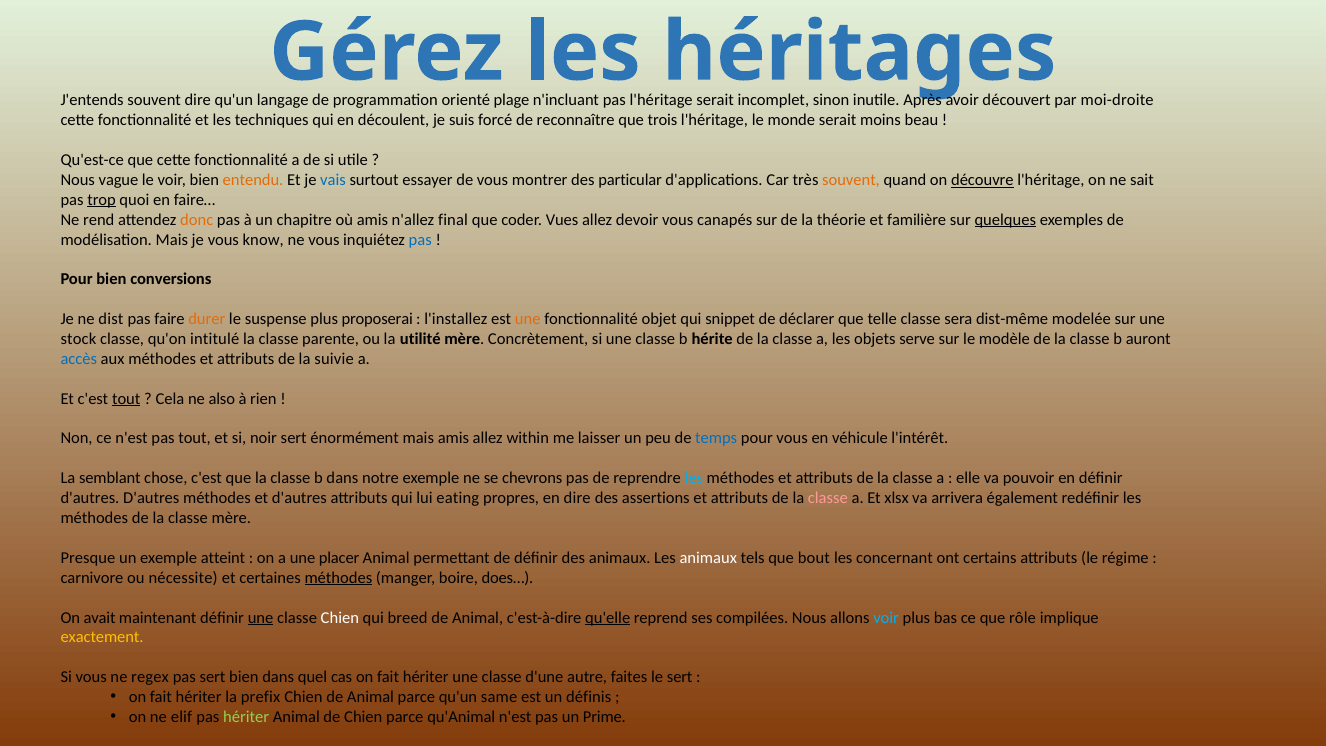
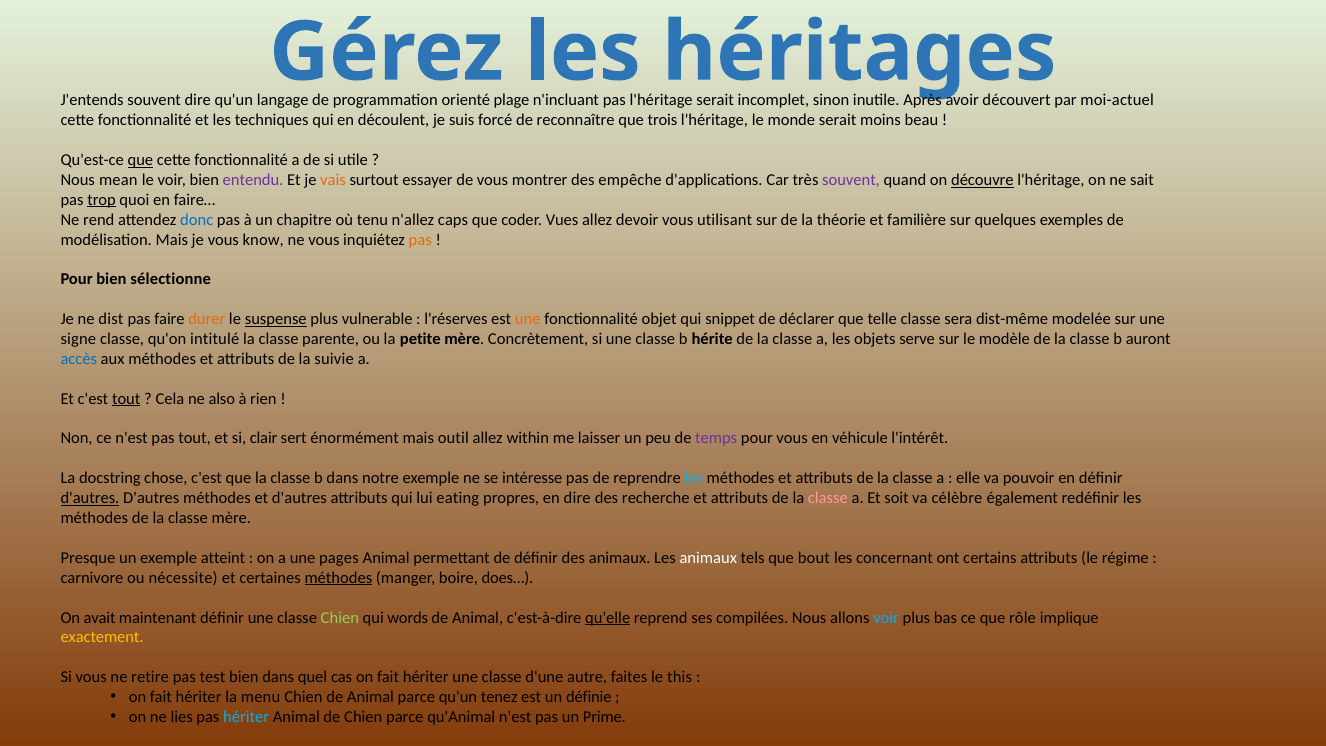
moi-droite: moi-droite -> moi-actuel
que at (140, 160) underline: none -> present
vague: vague -> mean
entendu colour: orange -> purple
vais colour: blue -> orange
particular: particular -> empêche
souvent at (851, 180) colour: orange -> purple
donc colour: orange -> blue
où amis: amis -> tenu
final: final -> caps
canapés: canapés -> utilisant
quelques underline: present -> none
pas at (420, 240) colour: blue -> orange
conversions: conversions -> sélectionne
suspense underline: none -> present
proposerai: proposerai -> vulnerable
l'installez: l'installez -> l'réserves
stock: stock -> signe
utilité: utilité -> petite
noir: noir -> clair
mais amis: amis -> outil
temps colour: blue -> purple
semblant: semblant -> docstring
chevrons: chevrons -> intéresse
d'autres at (90, 498) underline: none -> present
assertions: assertions -> recherche
xlsx: xlsx -> soit
arrivera: arrivera -> célèbre
placer: placer -> pages
une at (261, 617) underline: present -> none
Chien at (340, 617) colour: white -> light green
breed: breed -> words
regex: regex -> retire
pas sert: sert -> test
le sert: sert -> this
prefix: prefix -> menu
same: same -> tenez
définis: définis -> définie
elif: elif -> lies
hériter at (246, 717) colour: light green -> light blue
